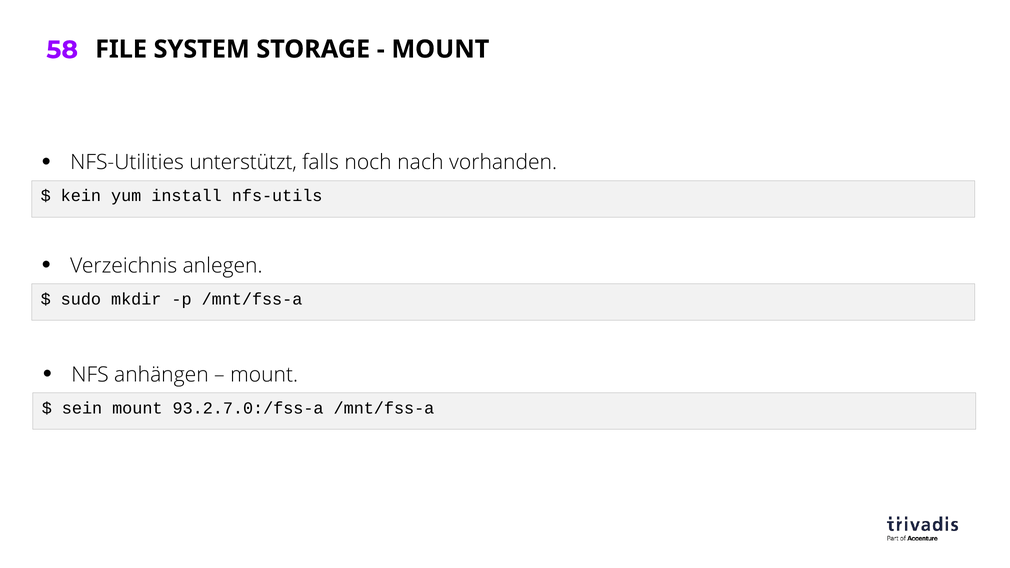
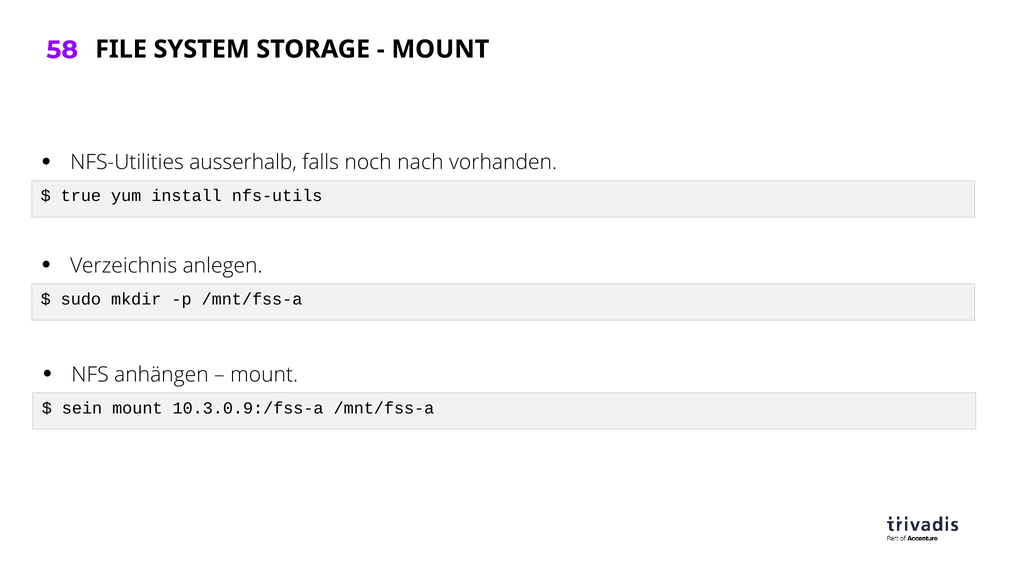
unterstützt: unterstützt -> ausserhalb
kein: kein -> true
93.2.7.0:/fss-a: 93.2.7.0:/fss-a -> 10.3.0.9:/fss-a
